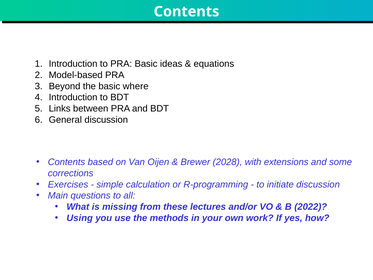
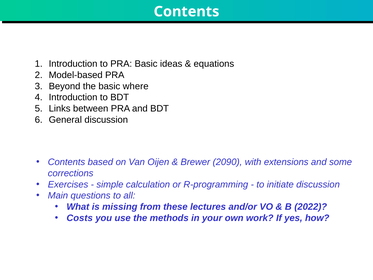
2028: 2028 -> 2090
Using: Using -> Costs
